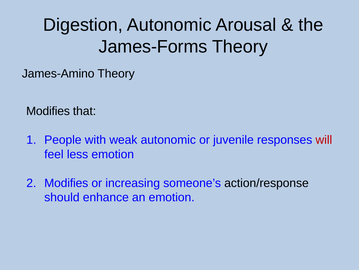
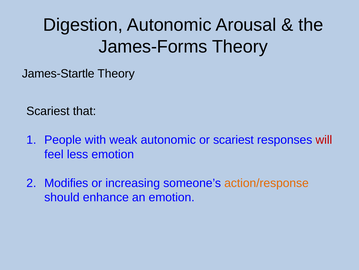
James-Amino: James-Amino -> James-Startle
Modifies at (48, 111): Modifies -> Scariest
or juvenile: juvenile -> scariest
action/response colour: black -> orange
